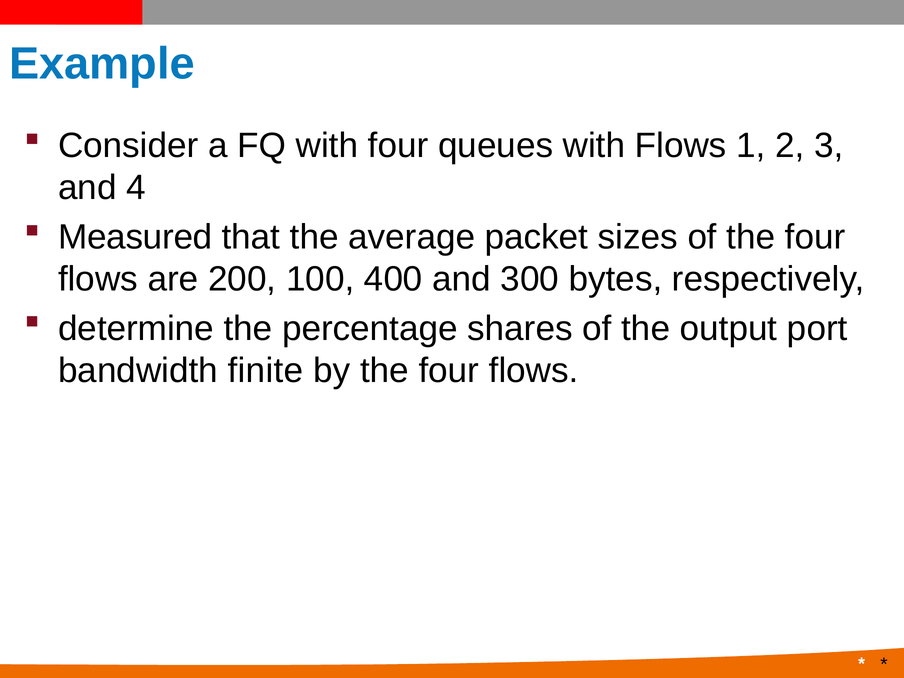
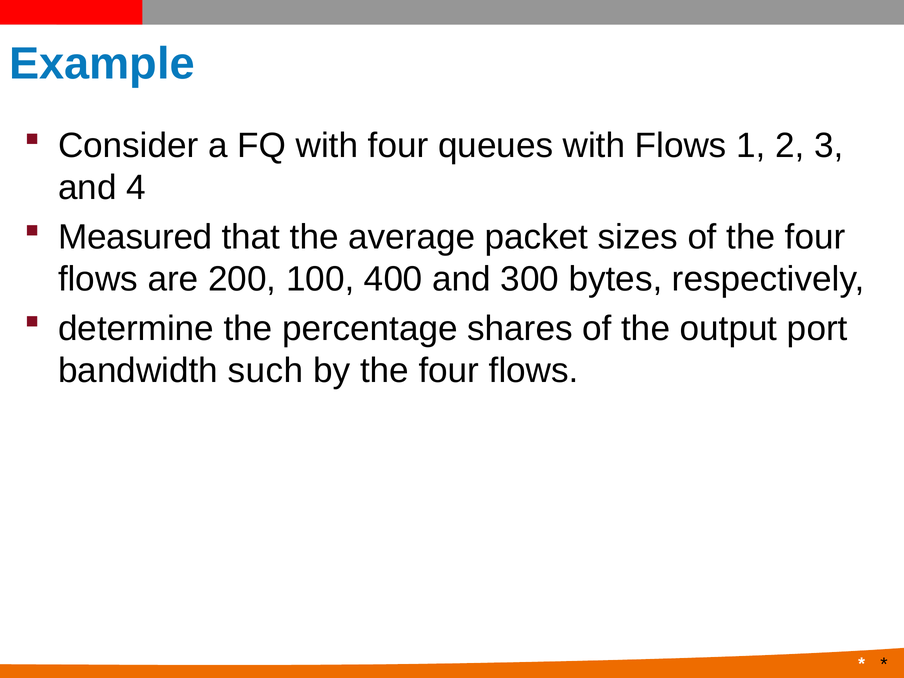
finite: finite -> such
